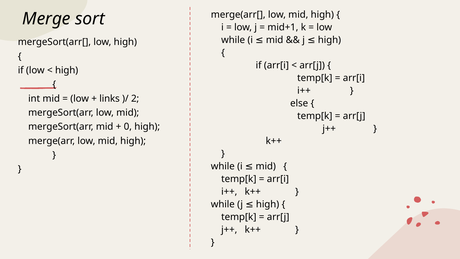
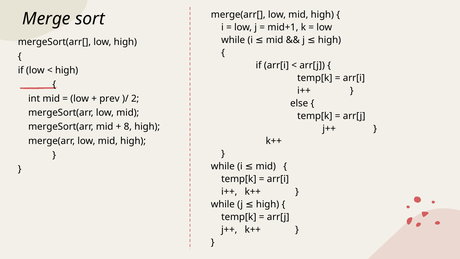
links: links -> prev
0: 0 -> 8
